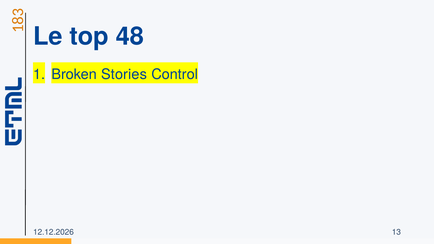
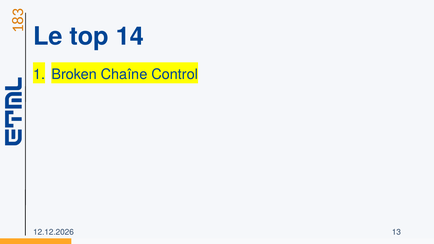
48: 48 -> 14
Stories: Stories -> Chaîne
